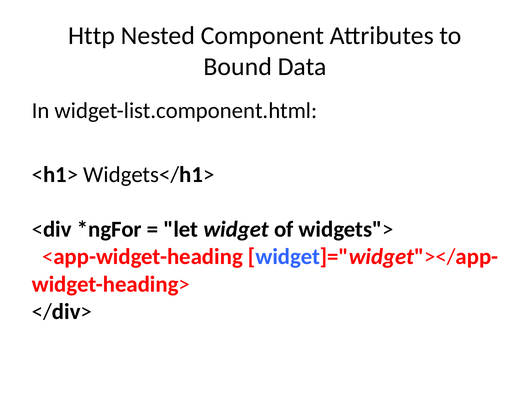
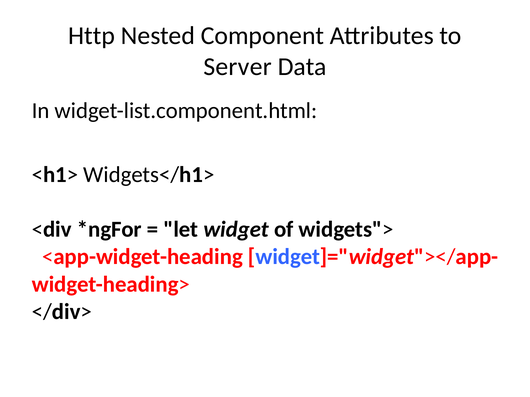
Bound: Bound -> Server
